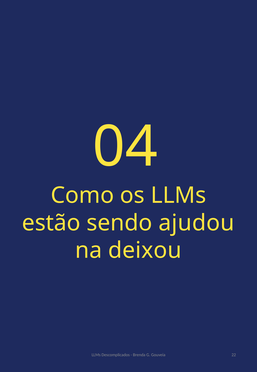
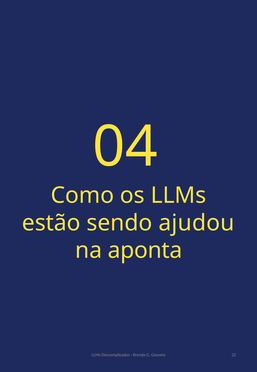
deixou: deixou -> aponta
